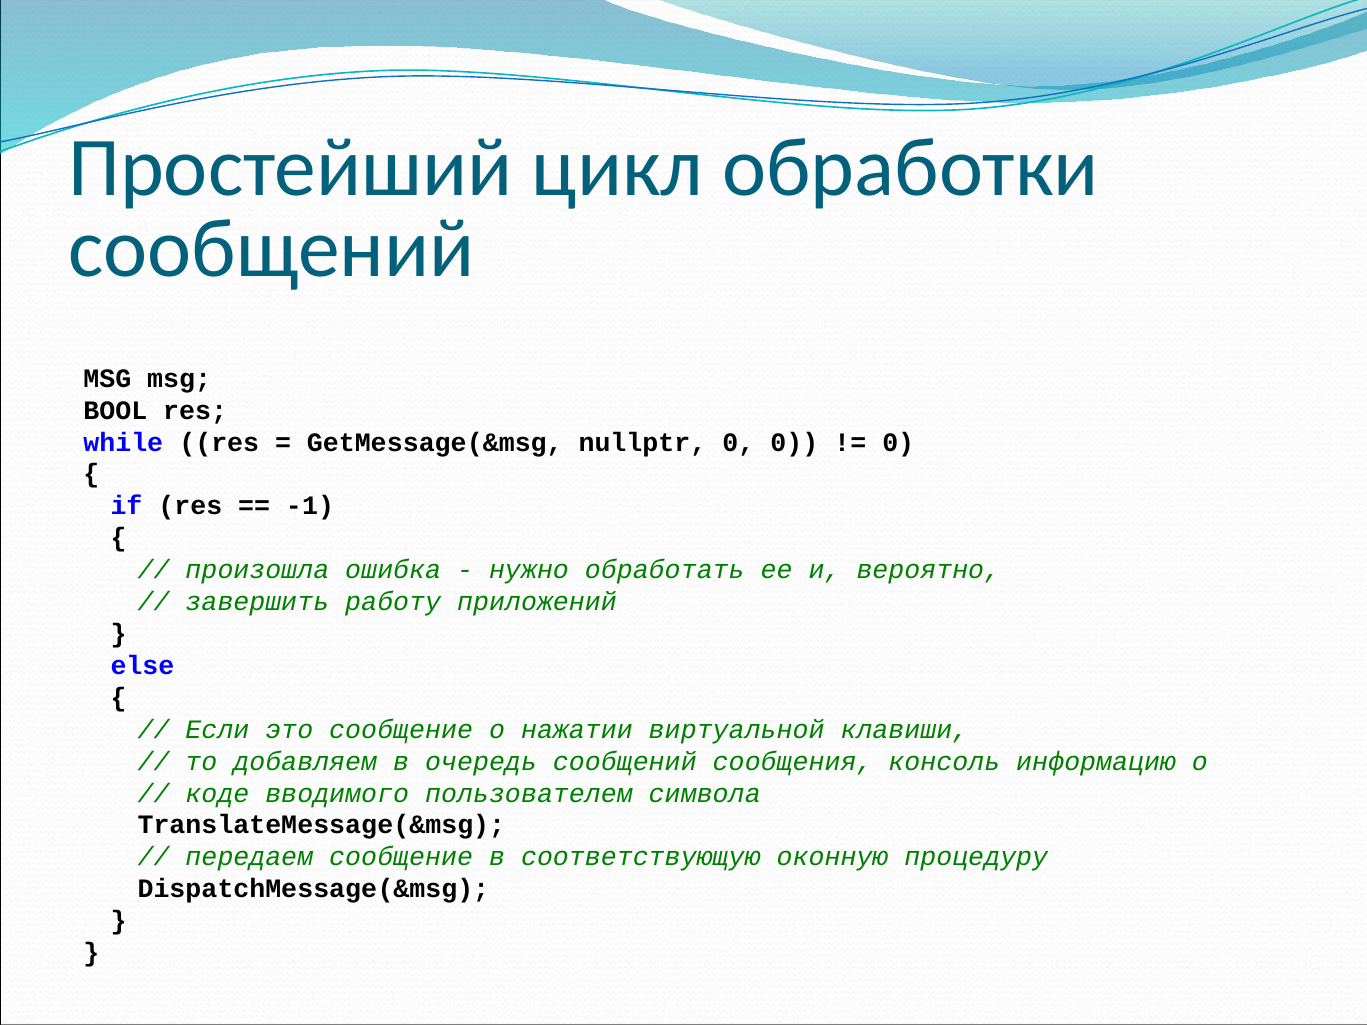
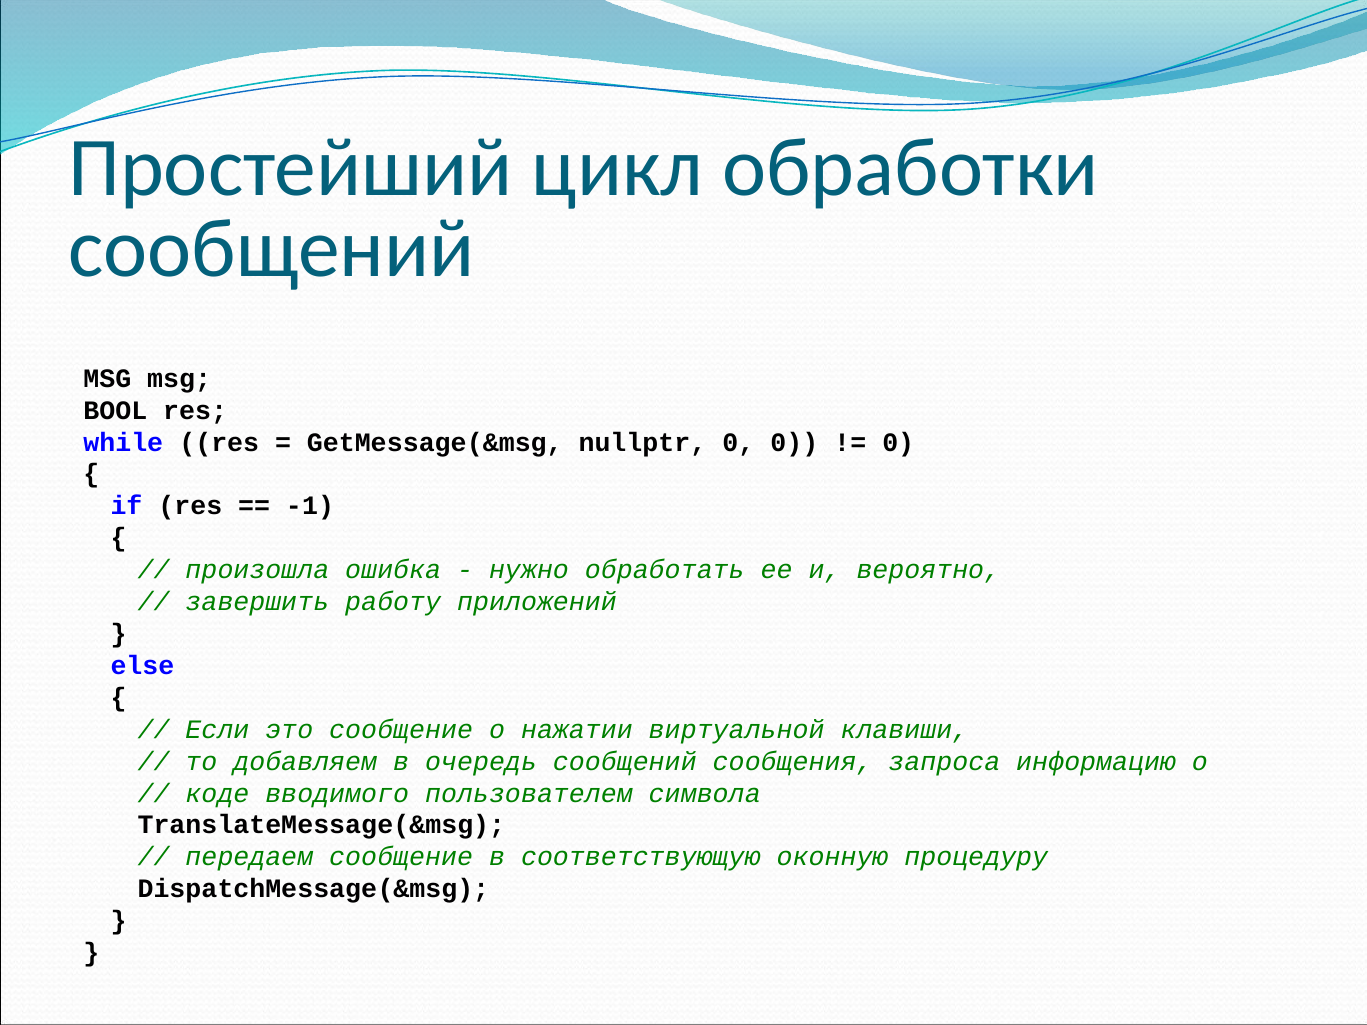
консоль: консоль -> запроса
